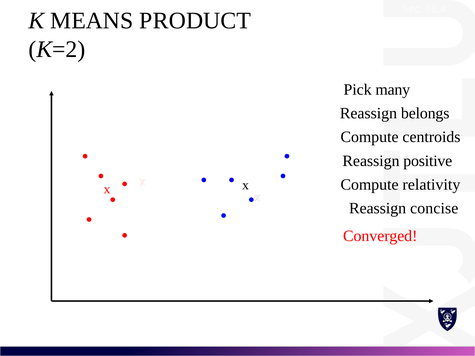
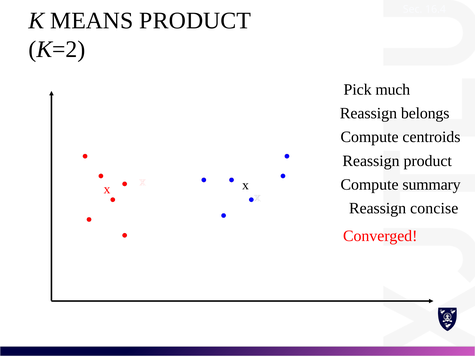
many: many -> much
Reassign positive: positive -> product
relativity: relativity -> summary
